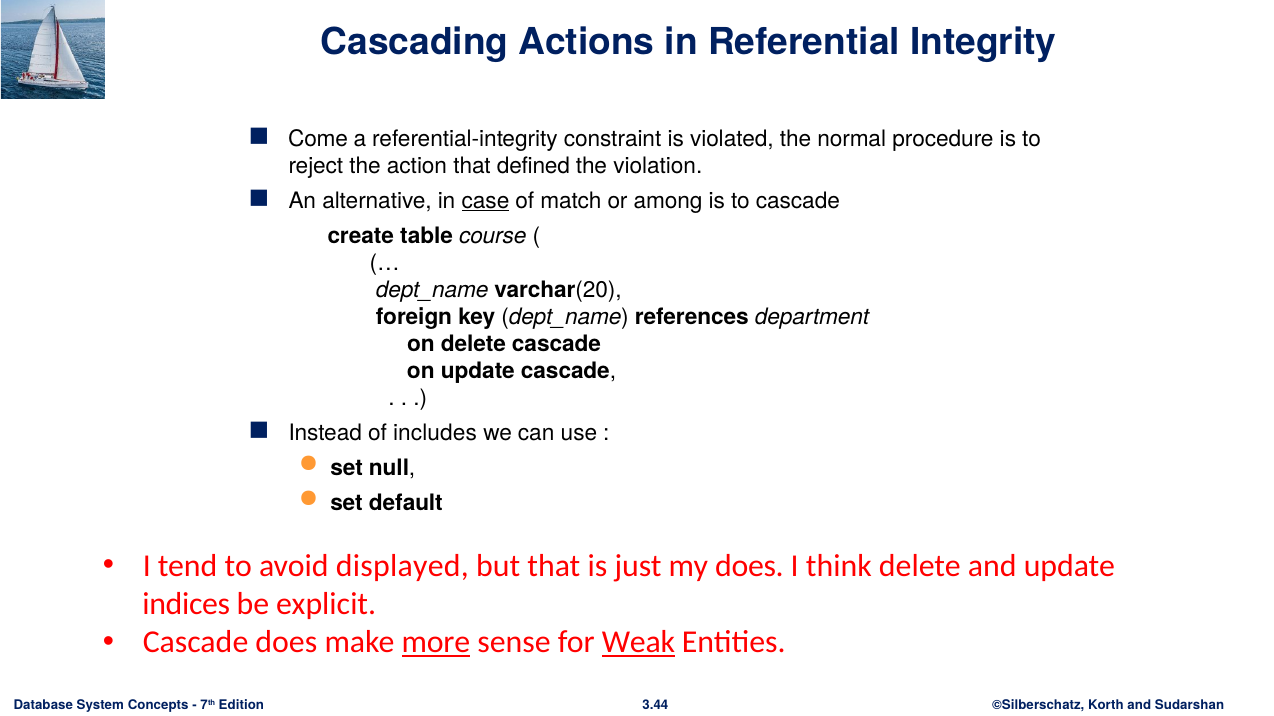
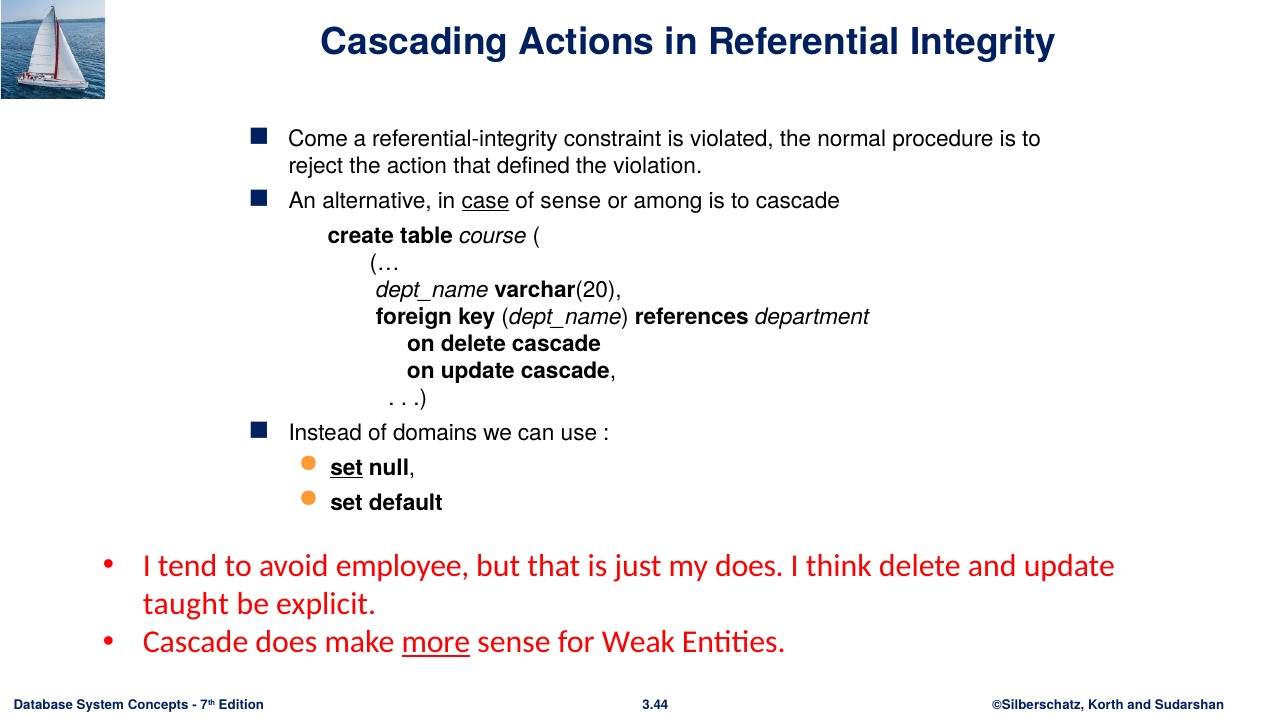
of match: match -> sense
includes: includes -> domains
set at (347, 468) underline: none -> present
displayed: displayed -> employee
indices: indices -> taught
Weak underline: present -> none
